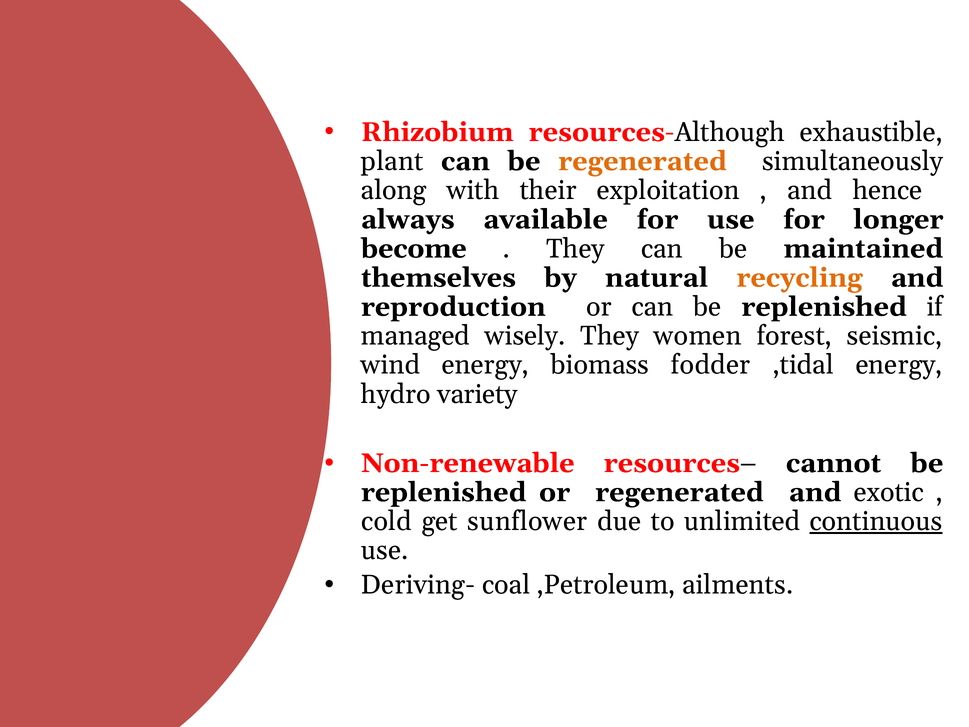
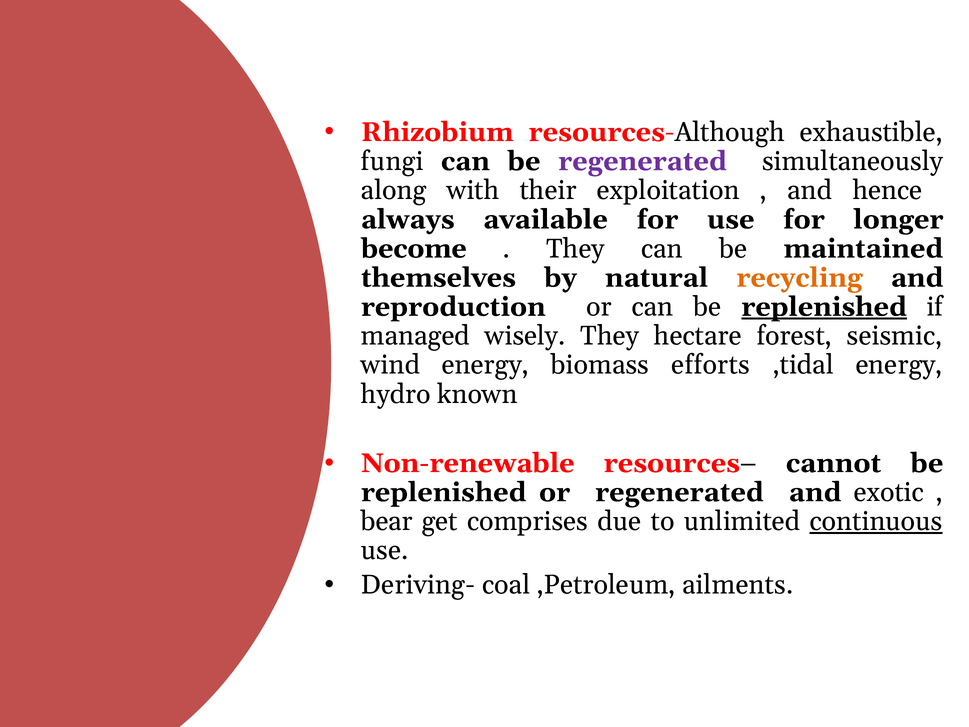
plant: plant -> fungi
regenerated at (643, 161) colour: orange -> purple
replenished at (824, 307) underline: none -> present
women: women -> hectare
fodder: fodder -> efforts
variety: variety -> known
cold: cold -> bear
sunflower: sunflower -> comprises
